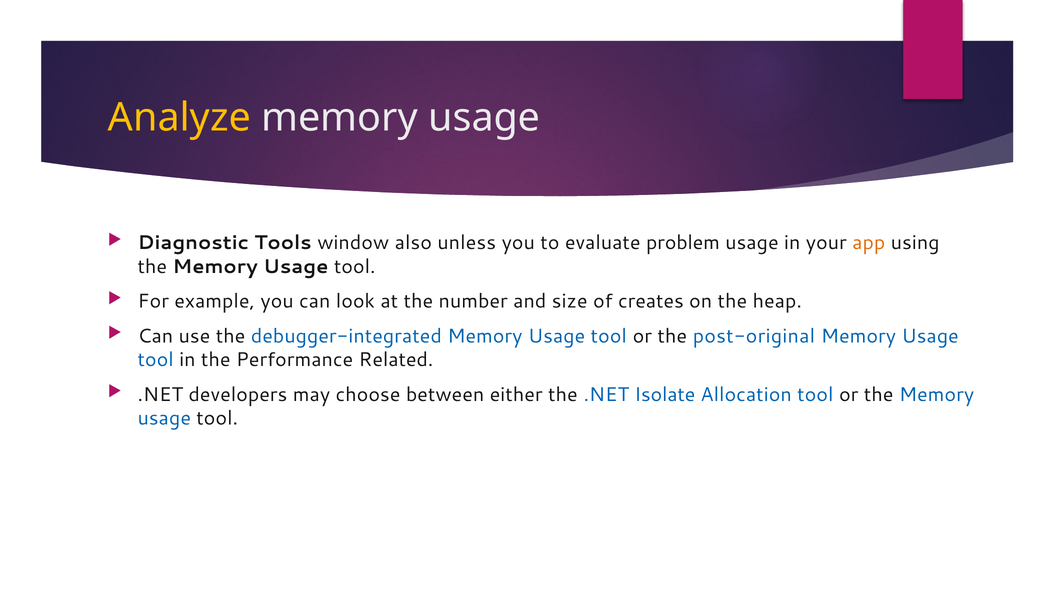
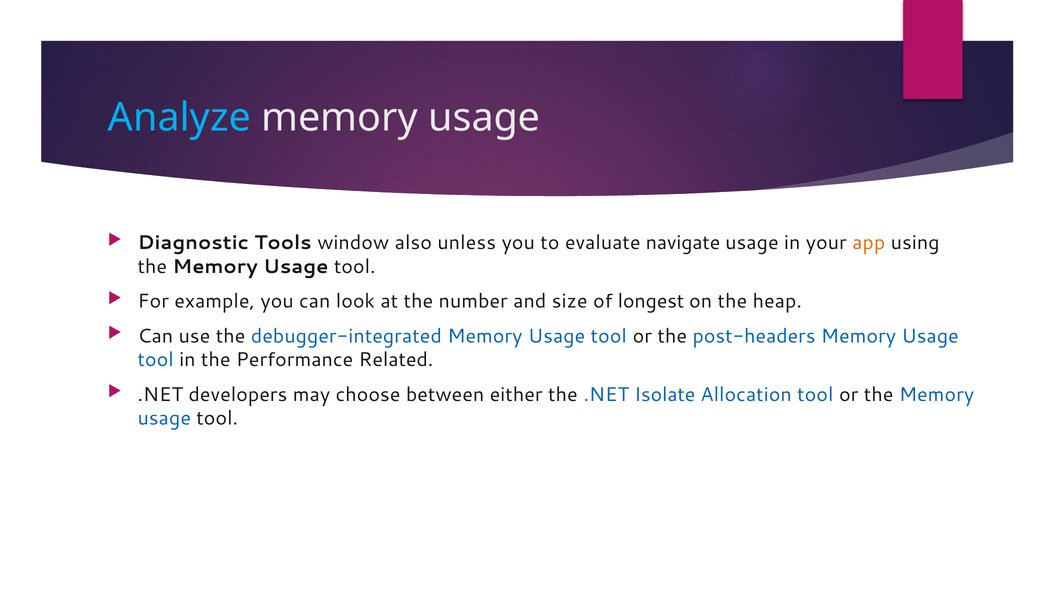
Analyze colour: yellow -> light blue
problem: problem -> navigate
creates: creates -> longest
post-original: post-original -> post-headers
